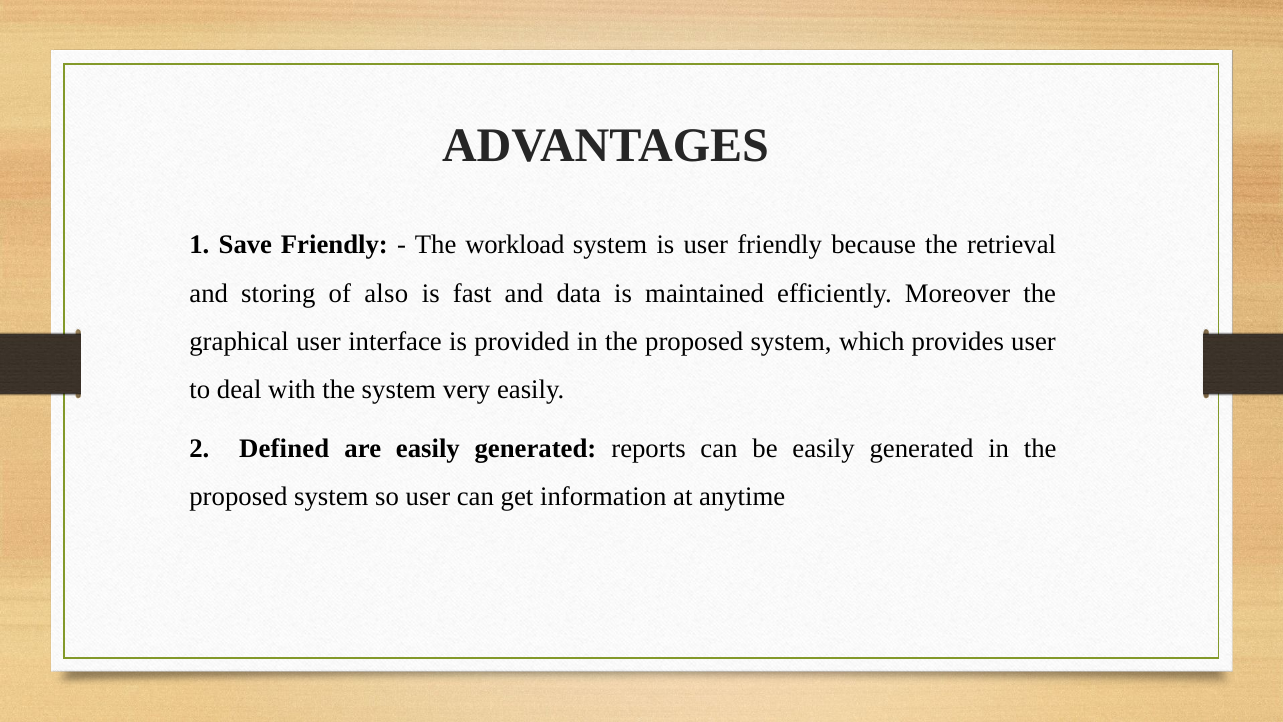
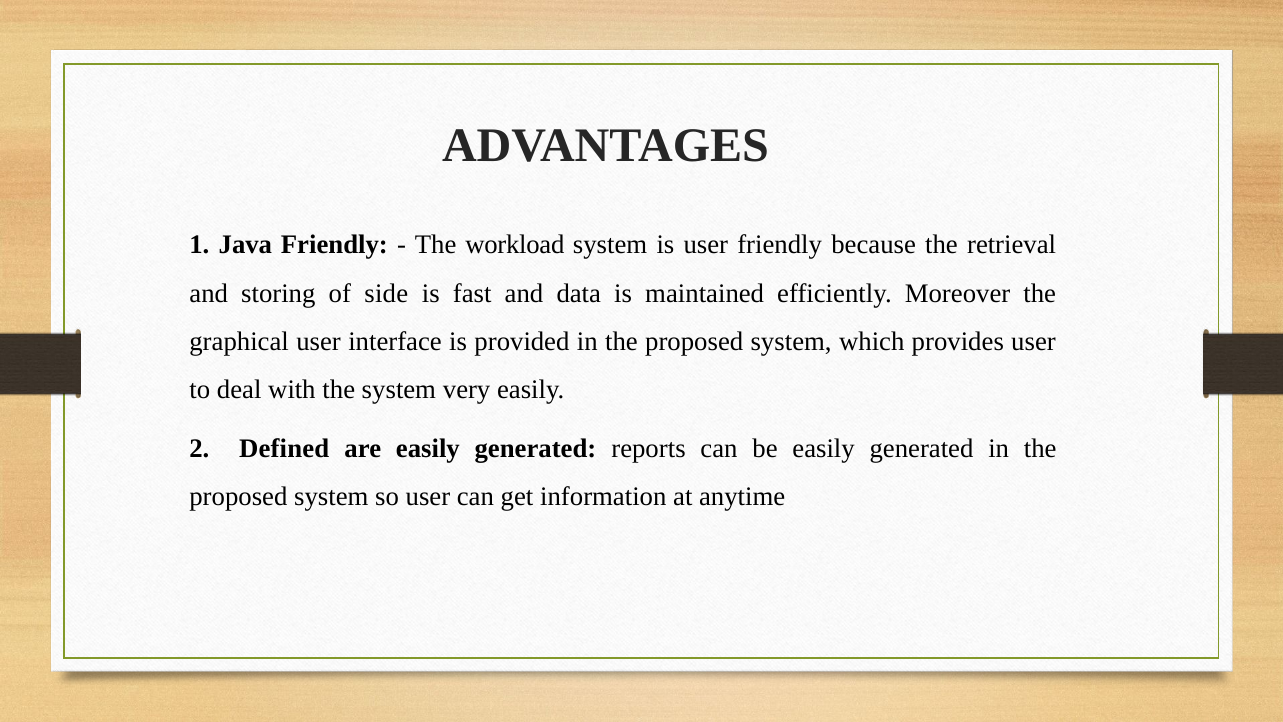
Save: Save -> Java
also: also -> side
